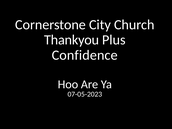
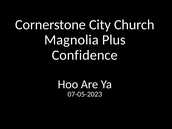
Thankyou: Thankyou -> Magnolia
